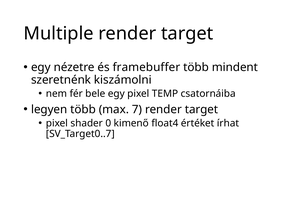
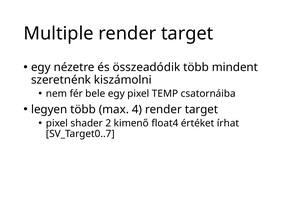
framebuffer: framebuffer -> összeadódik
7: 7 -> 4
0: 0 -> 2
